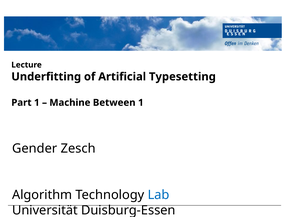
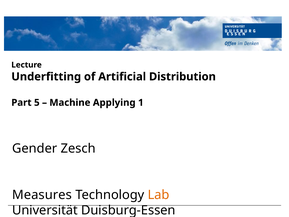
Typesetting: Typesetting -> Distribution
Part 1: 1 -> 5
Between: Between -> Applying
Algorithm: Algorithm -> Measures
Lab colour: blue -> orange
